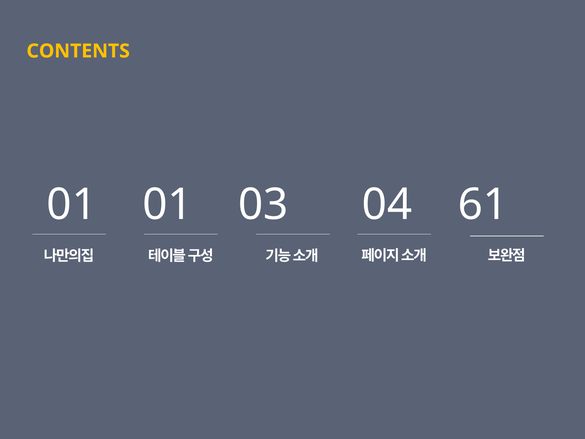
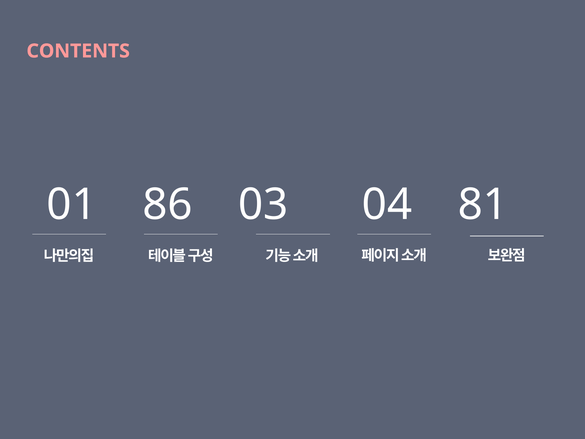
CONTENTS colour: yellow -> pink
01 01: 01 -> 86
61: 61 -> 81
